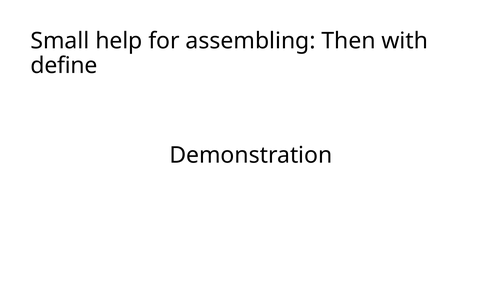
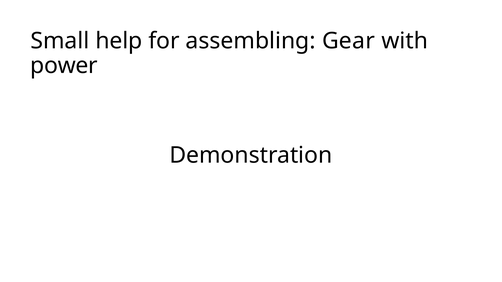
Then: Then -> Gear
define: define -> power
